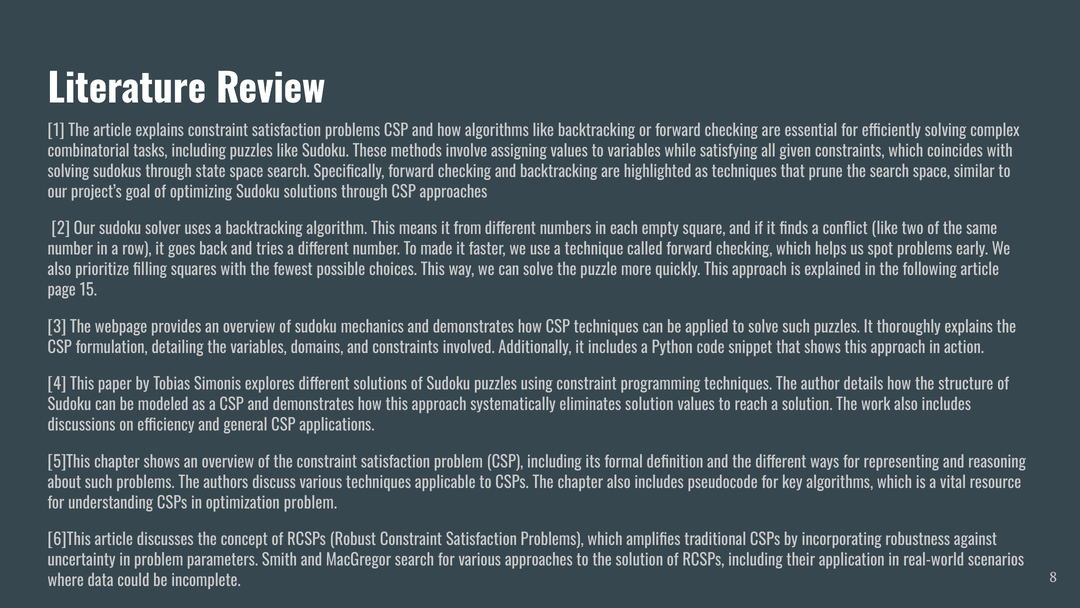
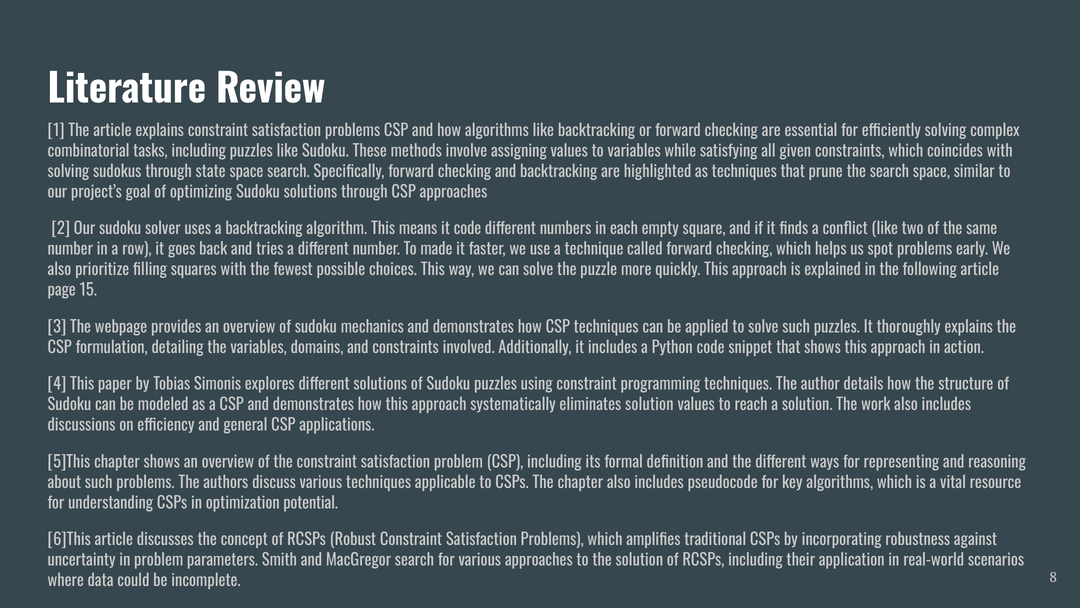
it from: from -> code
optimization problem: problem -> potential
